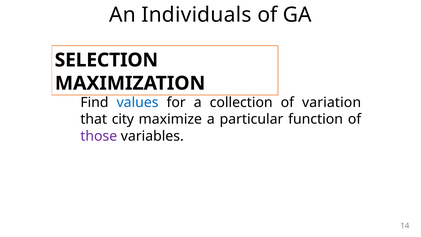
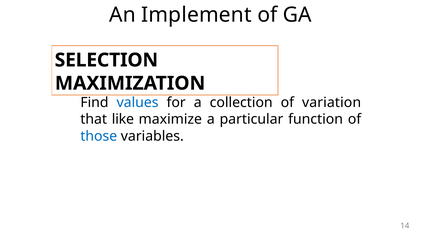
Individuals: Individuals -> Implement
city: city -> like
those colour: purple -> blue
